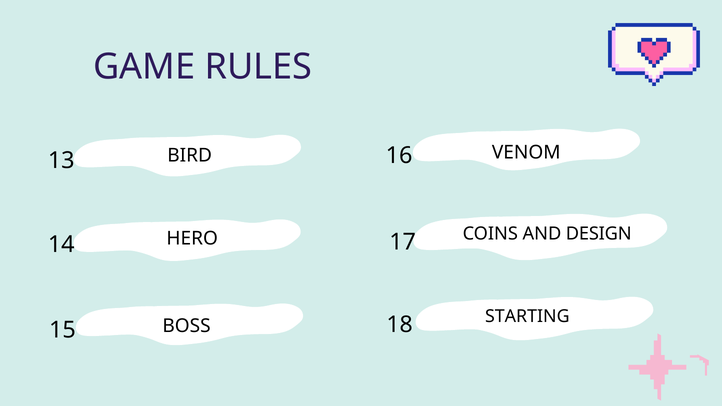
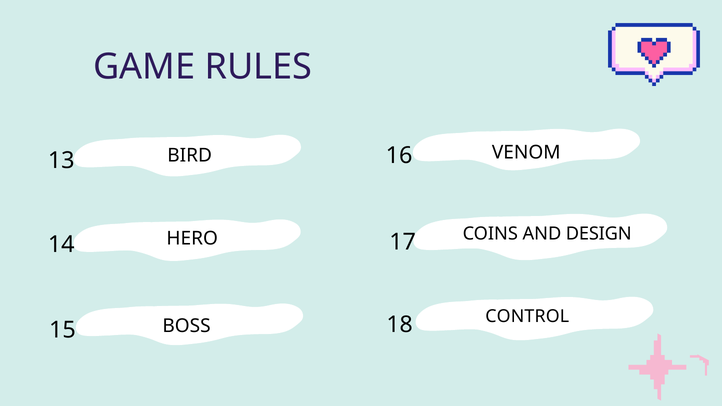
STARTING: STARTING -> CONTROL
